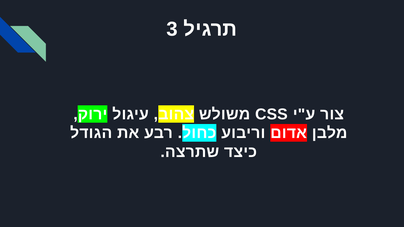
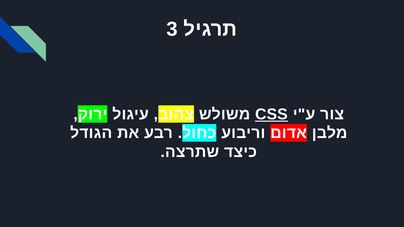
CSS underline: none -> present
